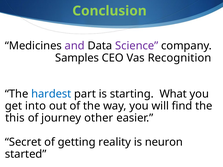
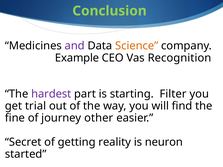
Science colour: purple -> orange
Samples: Samples -> Example
hardest colour: blue -> purple
What: What -> Filter
into: into -> trial
this: this -> fine
